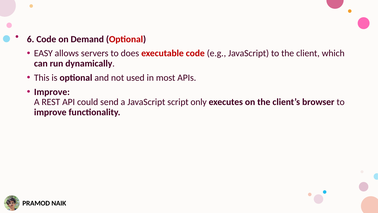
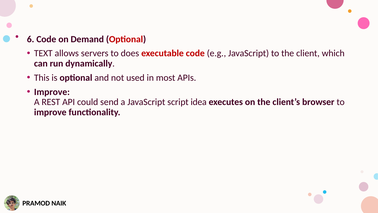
EASY: EASY -> TEXT
only: only -> idea
